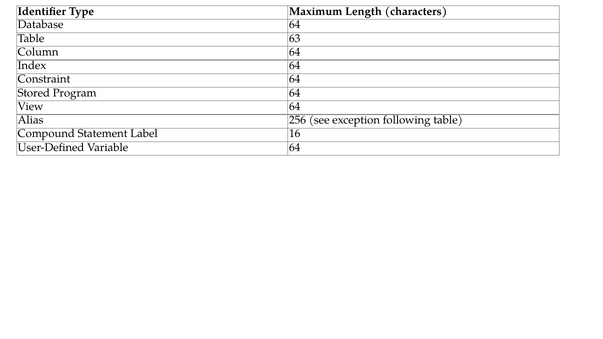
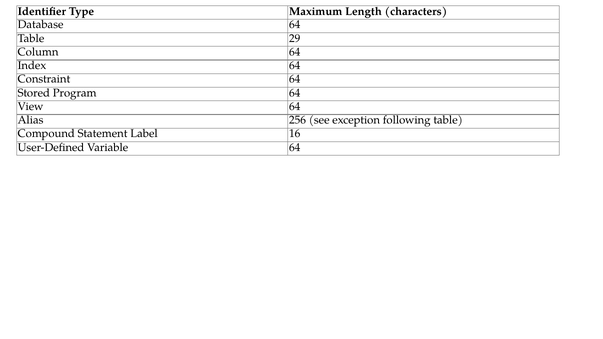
63: 63 -> 29
